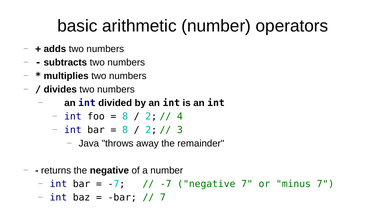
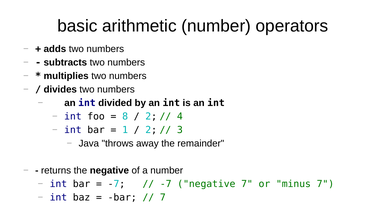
8 at (125, 130): 8 -> 1
